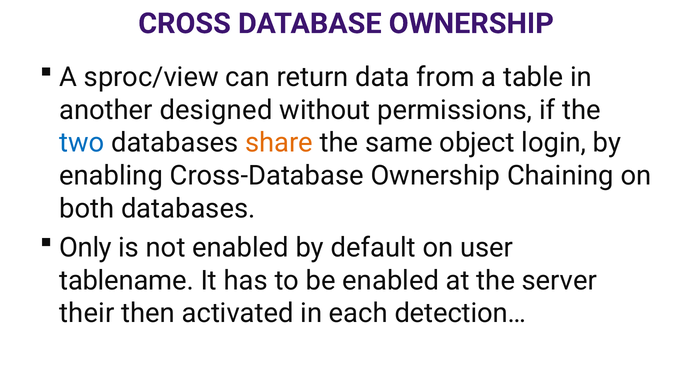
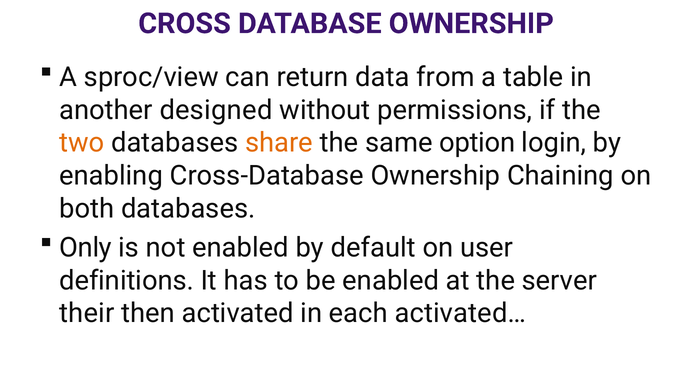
two colour: blue -> orange
object: object -> option
tablename: tablename -> definitions
detection…: detection… -> activated…
